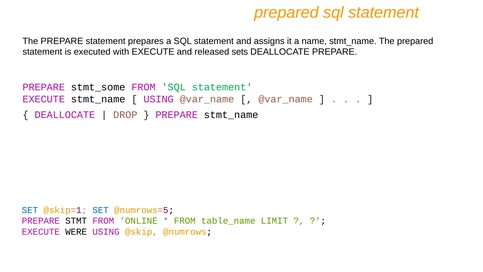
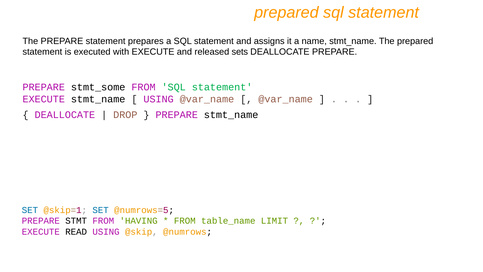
ONLINE: ONLINE -> HAVING
WERE: WERE -> READ
